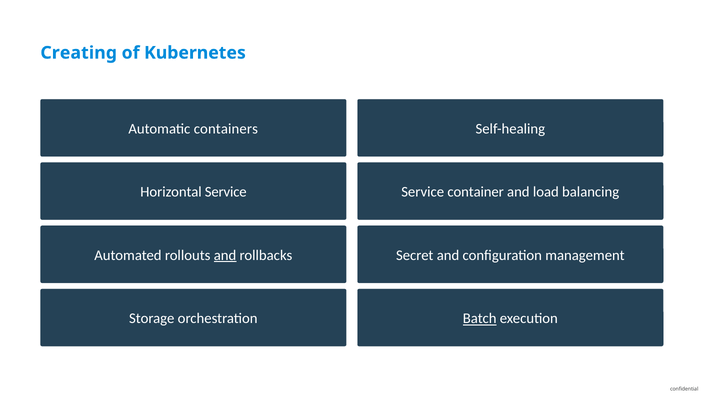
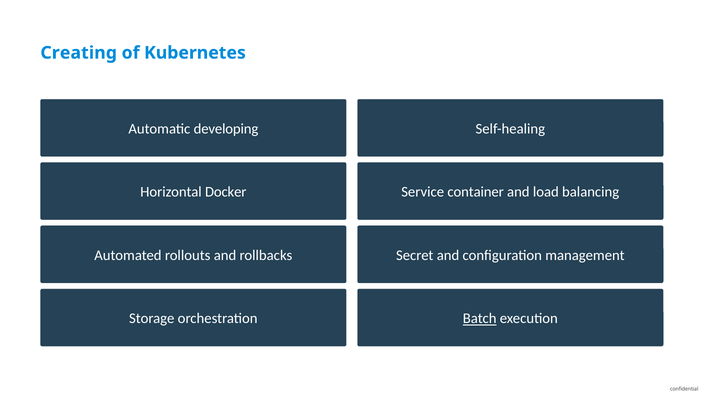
containers: containers -> developing
Horizontal Service: Service -> Docker
and at (225, 255) underline: present -> none
